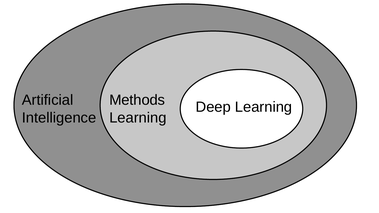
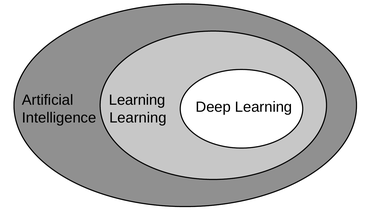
Methods at (137, 100): Methods -> Learning
